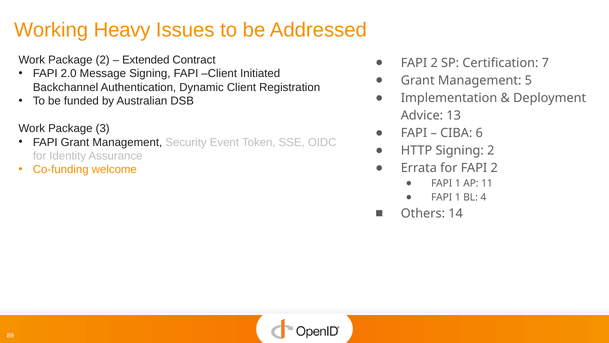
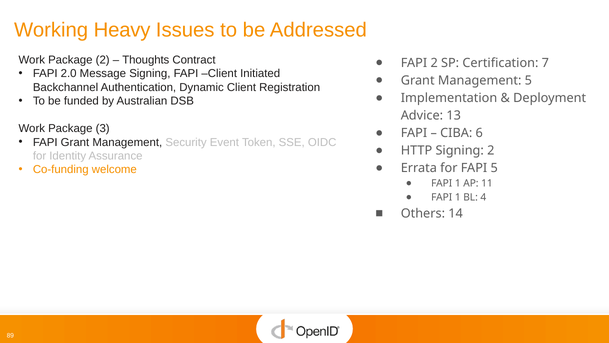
Extended: Extended -> Thoughts
for FAPI 2: 2 -> 5
